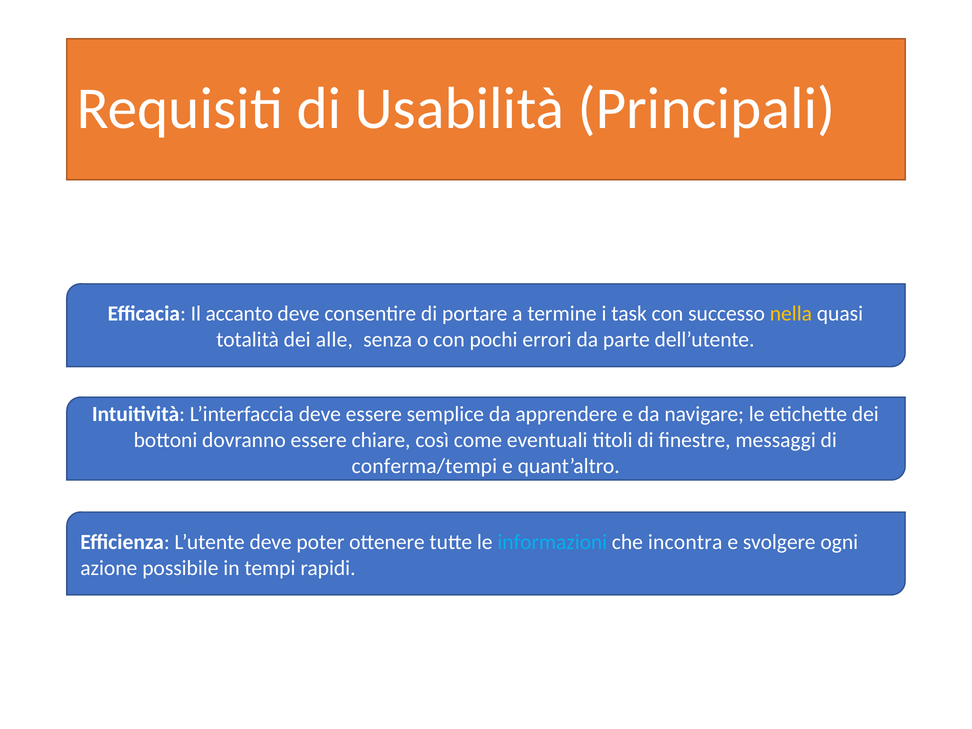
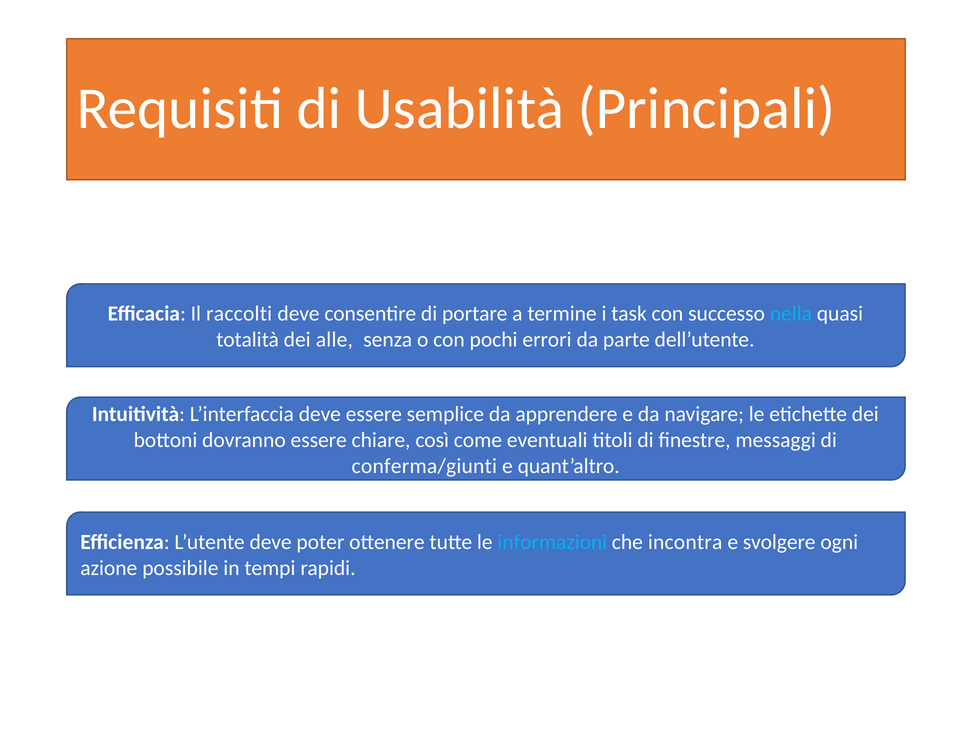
accanto: accanto -> raccolti
nella colour: yellow -> light blue
conferma/tempi: conferma/tempi -> conferma/giunti
